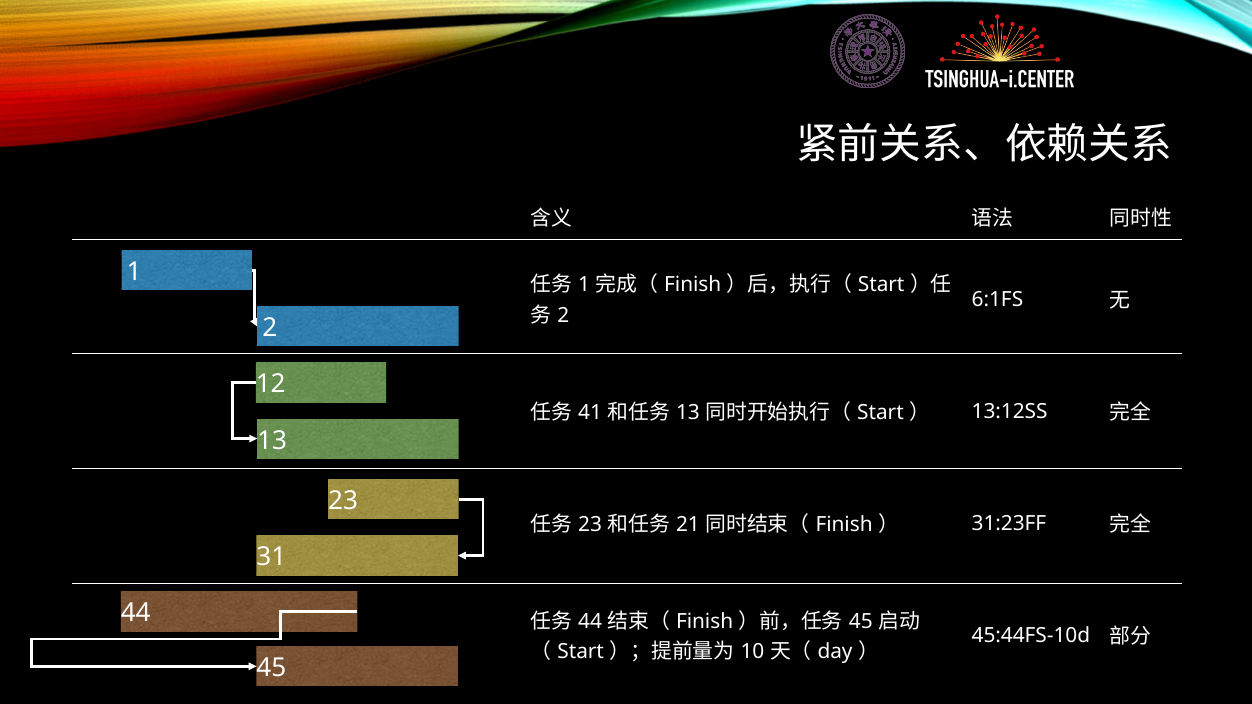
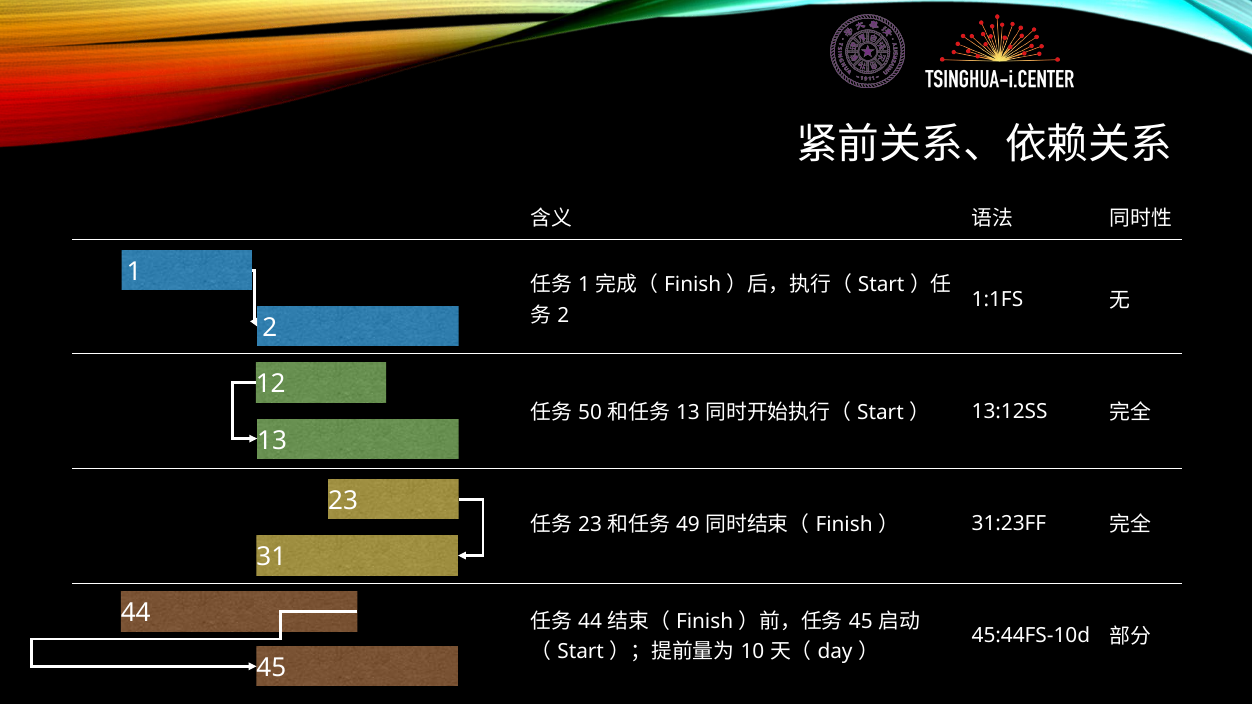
6:1FS: 6:1FS -> 1:1FS
41: 41 -> 50
21: 21 -> 49
